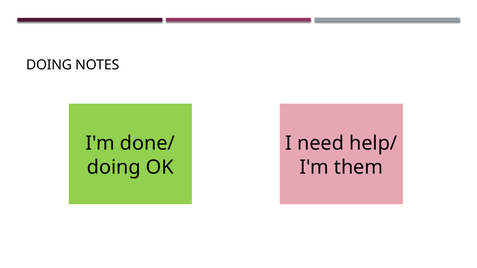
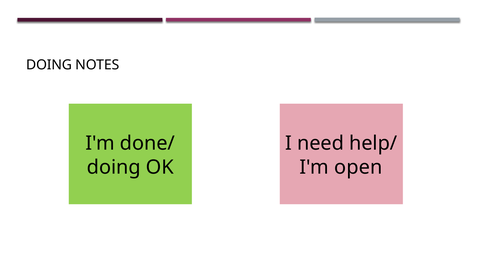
them: them -> open
